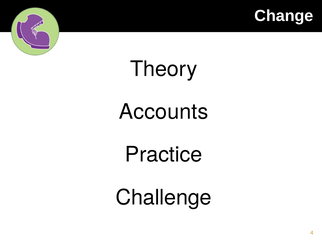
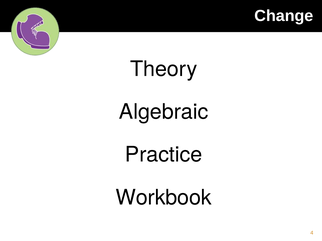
Accounts: Accounts -> Algebraic
Challenge: Challenge -> Workbook
